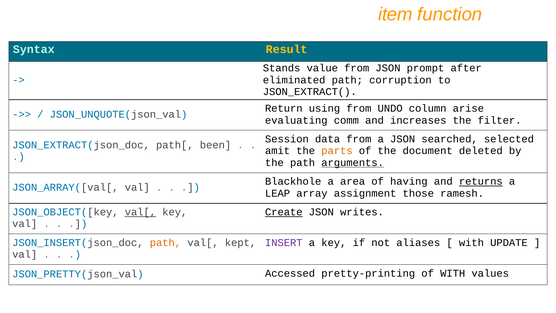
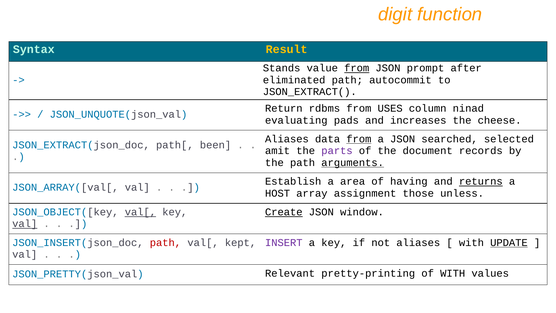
item: item -> digit
from at (357, 68) underline: none -> present
corruption: corruption -> autocommit
using: using -> rdbms
UNDO: UNDO -> USES
arise: arise -> ninad
comm: comm -> pads
filter: filter -> cheese
Session at (287, 139): Session -> Aliases
from at (359, 139) underline: none -> present
parts colour: orange -> purple
deleted: deleted -> records
Blackhole: Blackhole -> Establish
LEAP: LEAP -> HOST
ramesh: ramesh -> unless
writes: writes -> window
val at (25, 224) underline: none -> present
path at (165, 242) colour: orange -> red
UPDATE underline: none -> present
Accessed: Accessed -> Relevant
